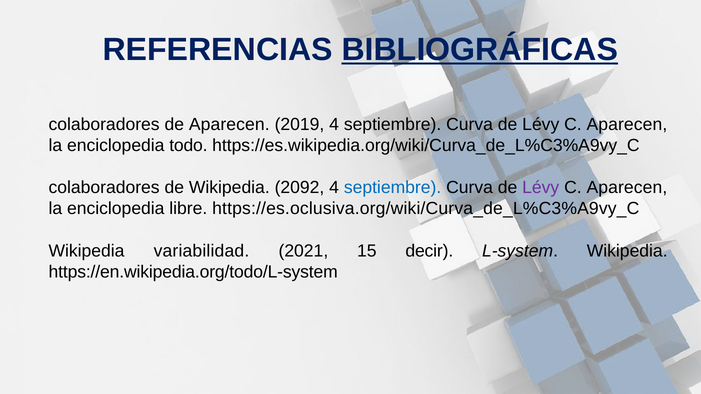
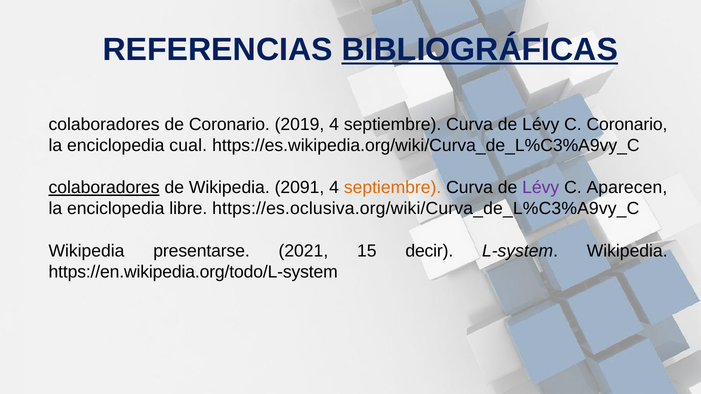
de Aparecen: Aparecen -> Coronario
Aparecen at (627, 125): Aparecen -> Coronario
todo: todo -> cual
colaboradores at (104, 188) underline: none -> present
2092: 2092 -> 2091
septiembre at (393, 188) colour: blue -> orange
variabilidad: variabilidad -> presentarse
